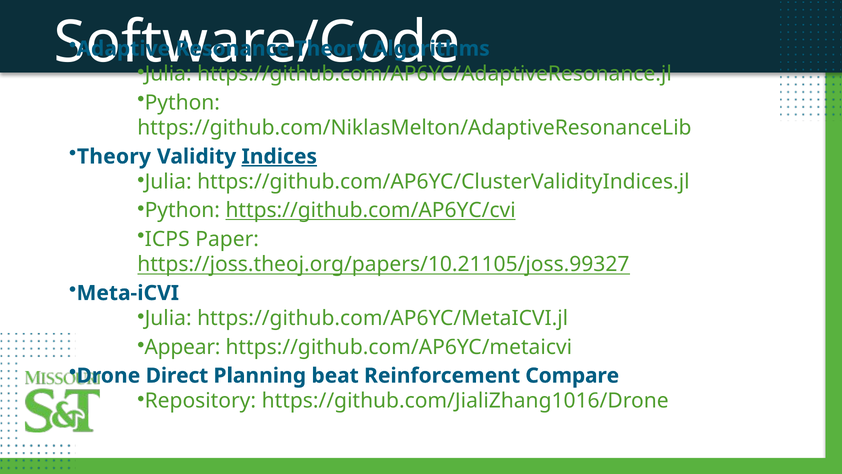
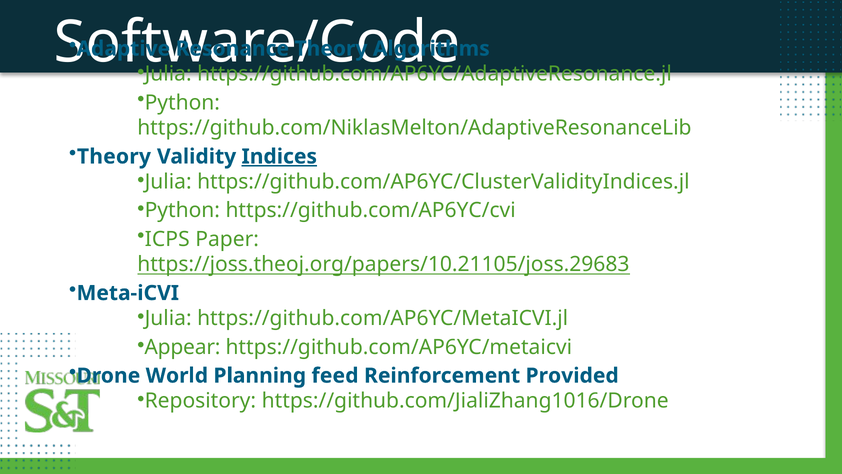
https://github.com/AP6YC/cvi underline: present -> none
https://joss.theoj.org/papers/10.21105/joss.99327: https://joss.theoj.org/papers/10.21105/joss.99327 -> https://joss.theoj.org/papers/10.21105/joss.29683
Direct: Direct -> World
beat: beat -> feed
Compare: Compare -> Provided
